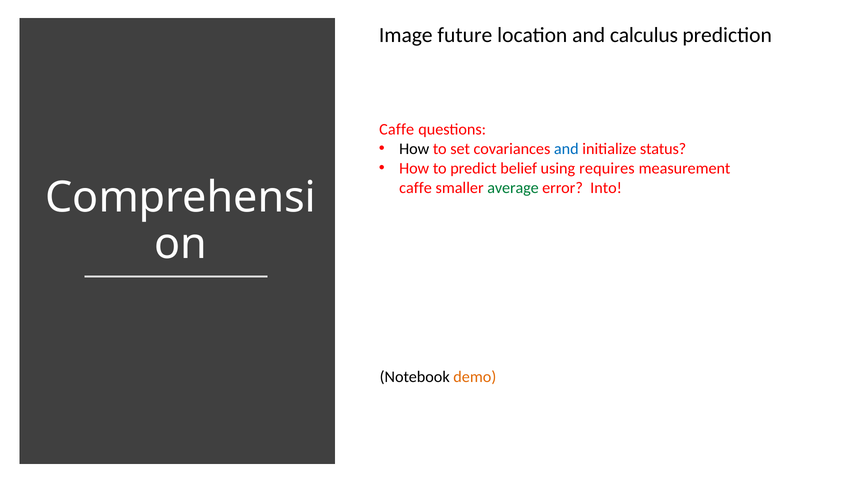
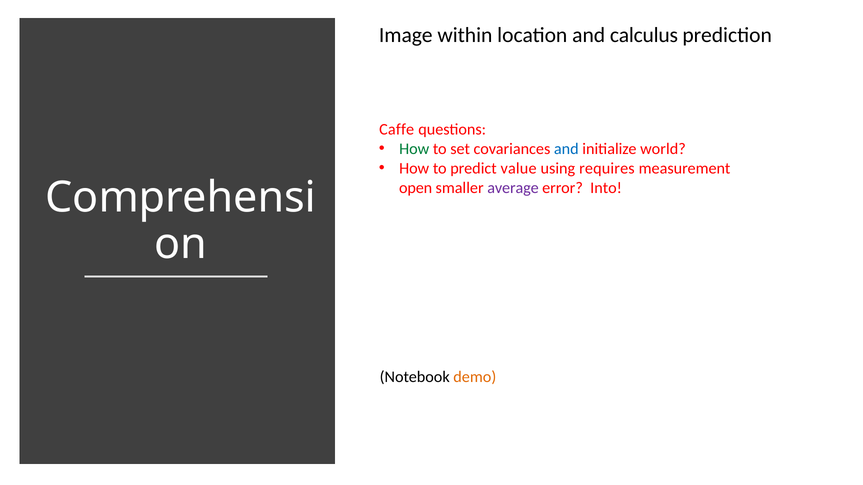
future: future -> within
How at (414, 149) colour: black -> green
status: status -> world
belief: belief -> value
caffe at (415, 188): caffe -> open
average colour: green -> purple
